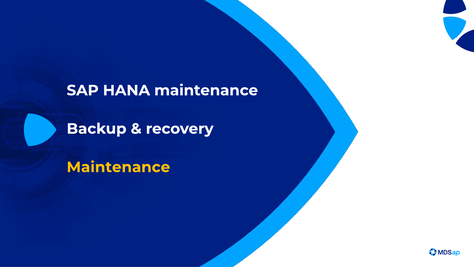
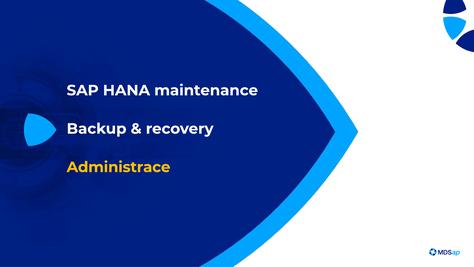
Maintenance at (118, 167): Maintenance -> Administrace
